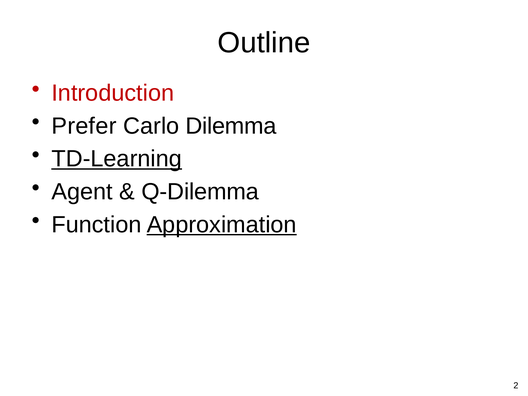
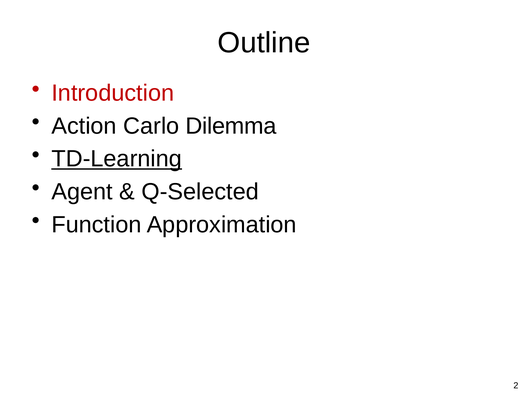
Prefer: Prefer -> Action
Q-Dilemma: Q-Dilemma -> Q-Selected
Approximation underline: present -> none
